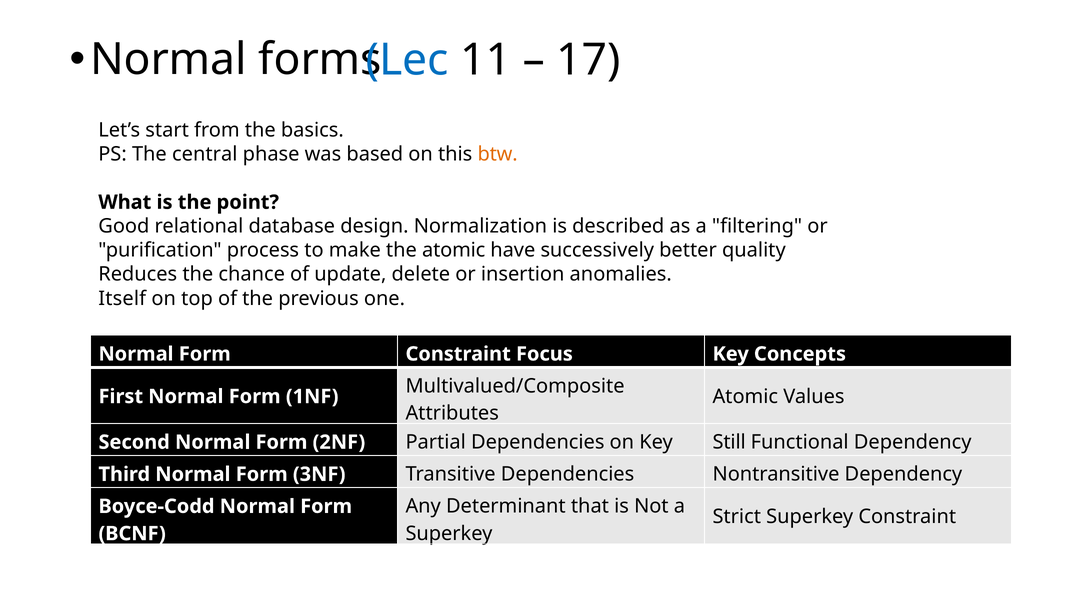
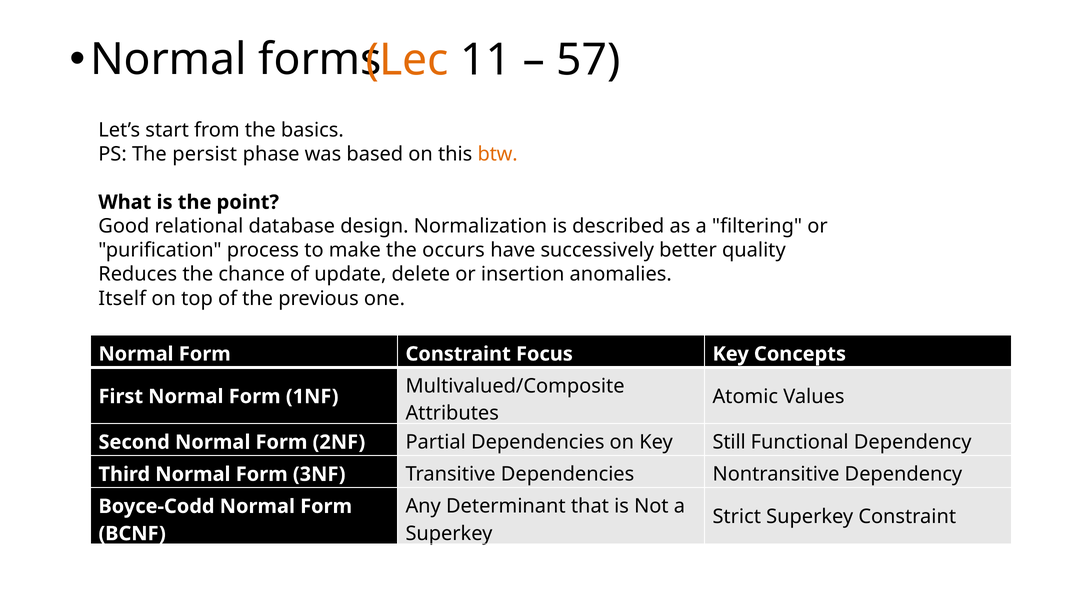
Lec colour: blue -> orange
17: 17 -> 57
central: central -> persist
the atomic: atomic -> occurs
